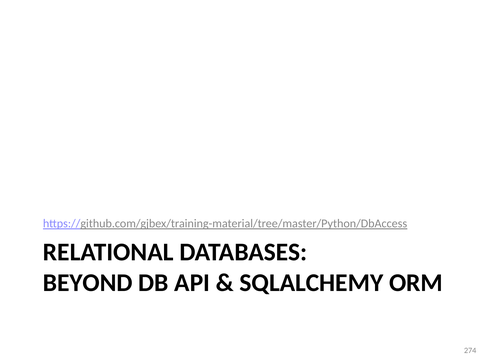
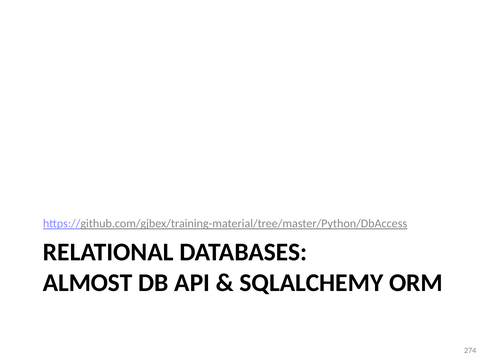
BEYOND: BEYOND -> ALMOST
